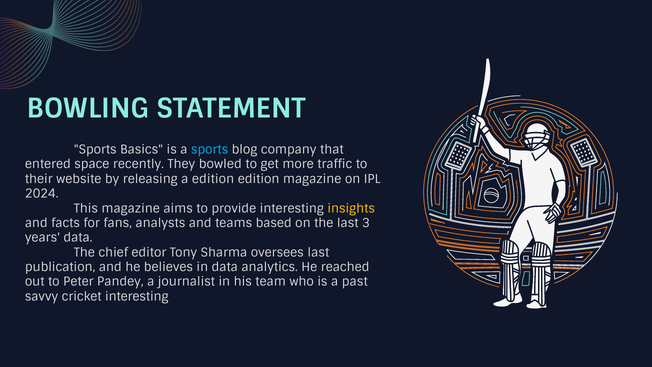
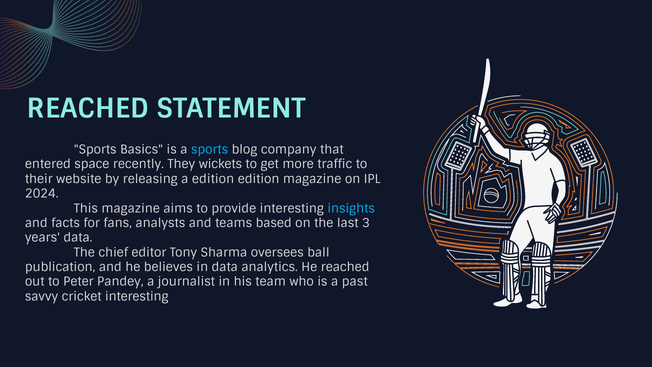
BOWLING at (88, 109): BOWLING -> REACHED
bowled: bowled -> wickets
insights colour: yellow -> light blue
oversees last: last -> ball
